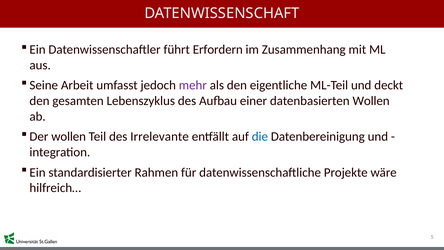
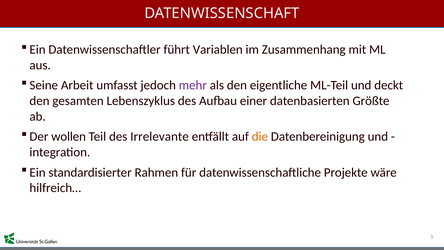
Erfordern: Erfordern -> Variablen
datenbasierten Wollen: Wollen -> Größte
die colour: blue -> orange
